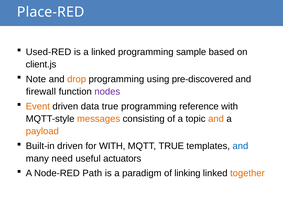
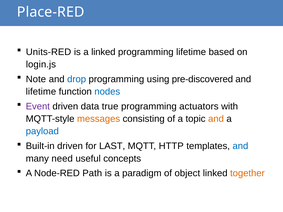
Used-RED: Used-RED -> Units-RED
programming sample: sample -> lifetime
client.js: client.js -> login.js
drop colour: orange -> blue
firewall at (41, 92): firewall -> lifetime
nodes colour: purple -> blue
Event colour: orange -> purple
reference: reference -> actuators
payload colour: orange -> blue
for WITH: WITH -> LAST
MQTT TRUE: TRUE -> HTTP
actuators: actuators -> concepts
linking: linking -> object
